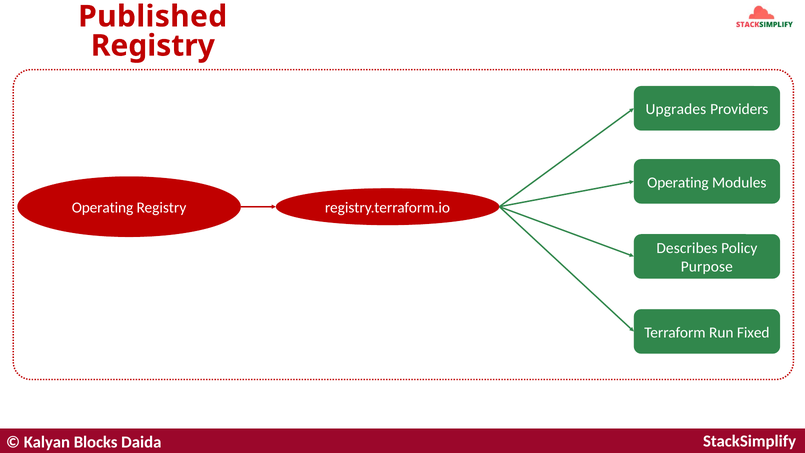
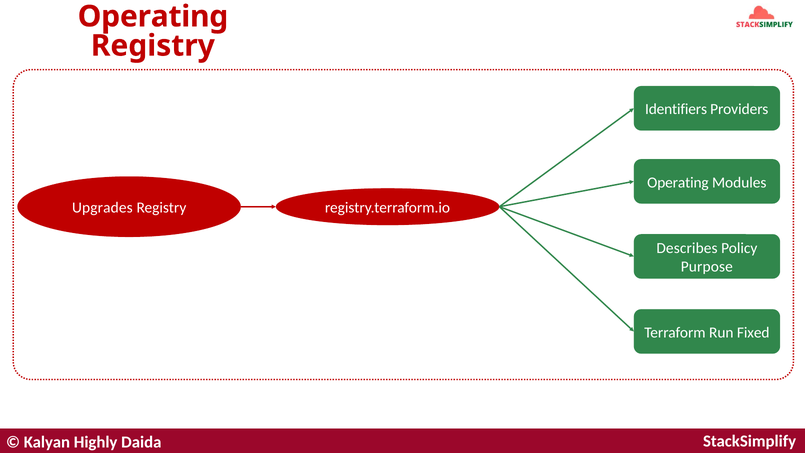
Published at (153, 17): Published -> Operating
Upgrades: Upgrades -> Identifiers
Operating at (103, 208): Operating -> Upgrades
Blocks: Blocks -> Highly
